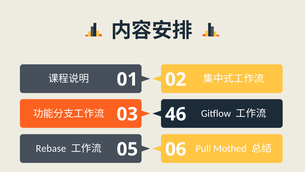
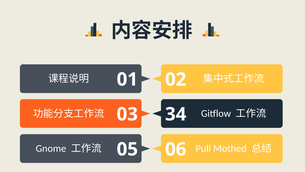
46: 46 -> 34
Rebase: Rebase -> Gnome
